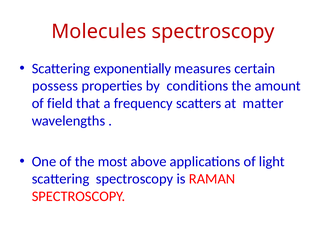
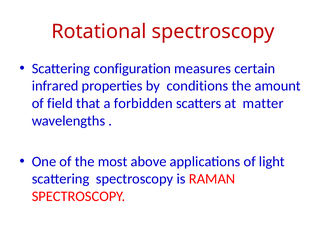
Molecules: Molecules -> Rotational
exponentially: exponentially -> configuration
possess: possess -> infrared
frequency: frequency -> forbidden
